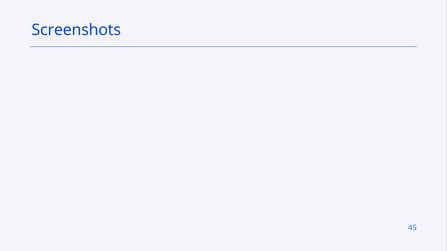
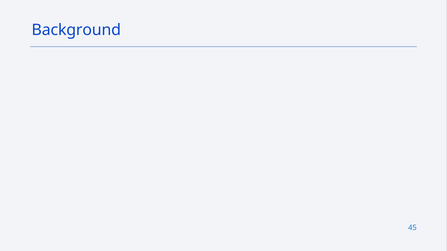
Screenshots: Screenshots -> Background
